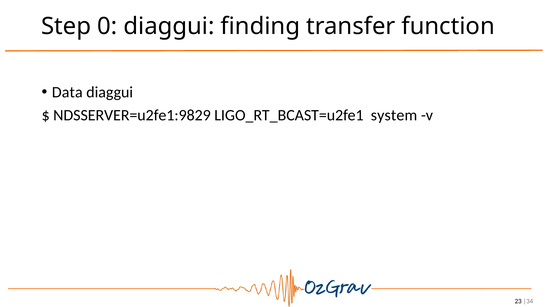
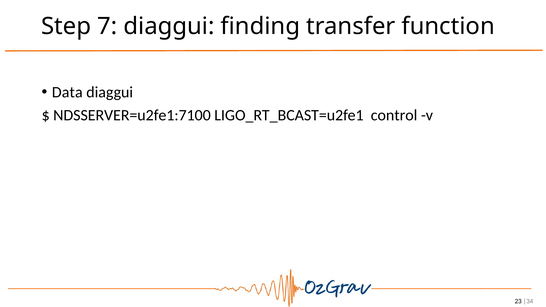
0: 0 -> 7
NDSSERVER=u2fe1:9829: NDSSERVER=u2fe1:9829 -> NDSSERVER=u2fe1:7100
system: system -> control
